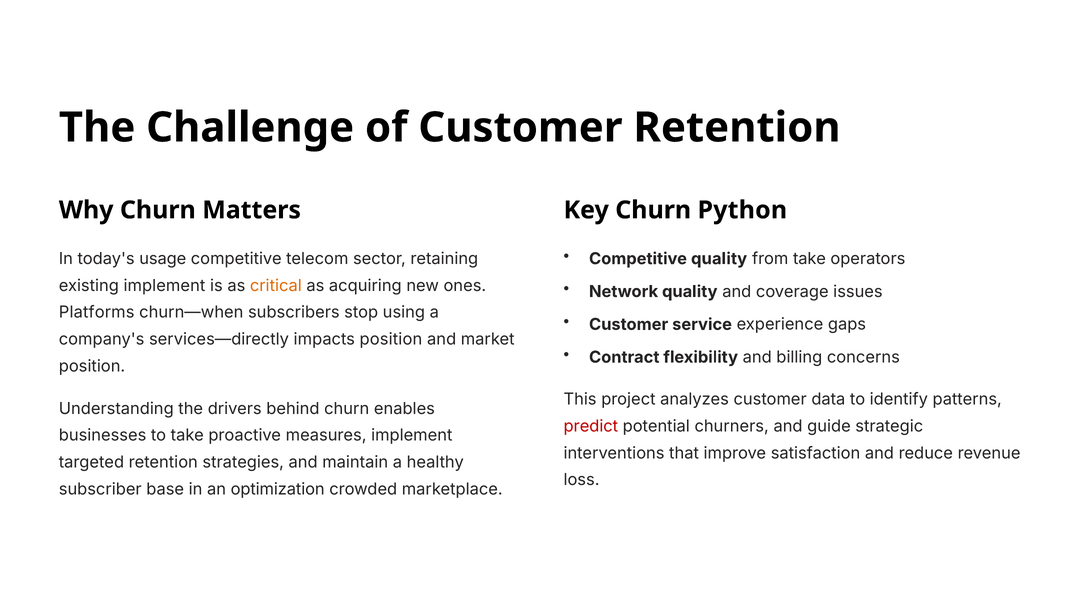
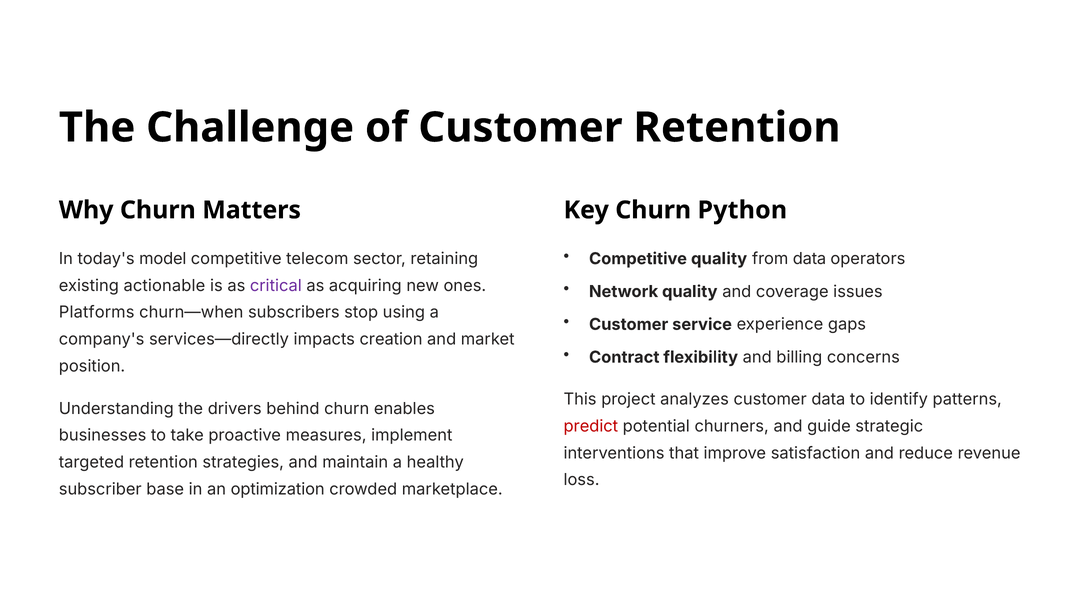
from take: take -> data
usage: usage -> model
existing implement: implement -> actionable
critical colour: orange -> purple
impacts position: position -> creation
